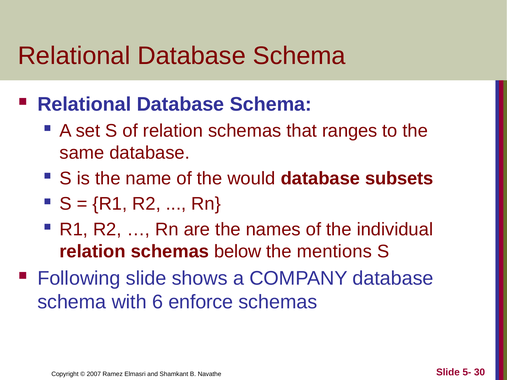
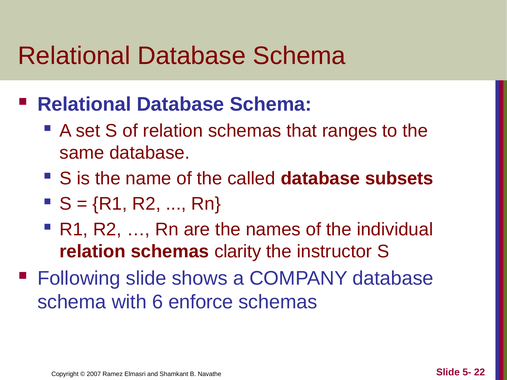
would: would -> called
below: below -> clarity
mentions: mentions -> instructor
30: 30 -> 22
